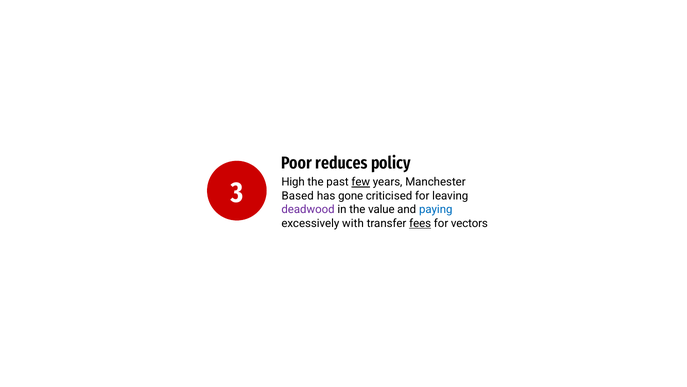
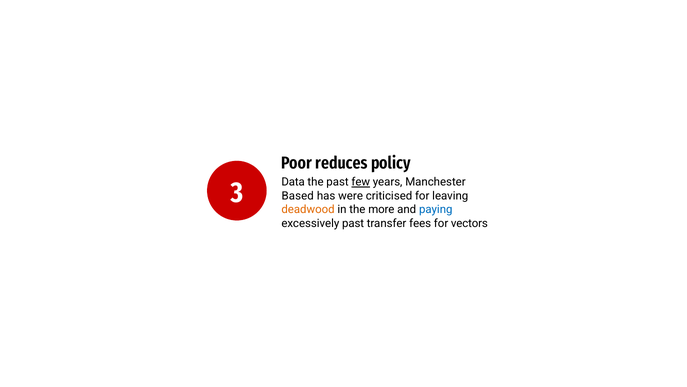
High: High -> Data
gone: gone -> were
deadwood colour: purple -> orange
value: value -> more
excessively with: with -> past
fees underline: present -> none
